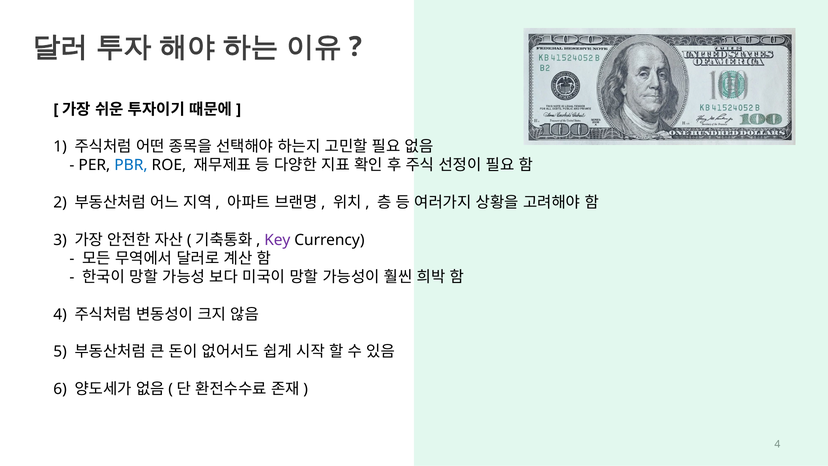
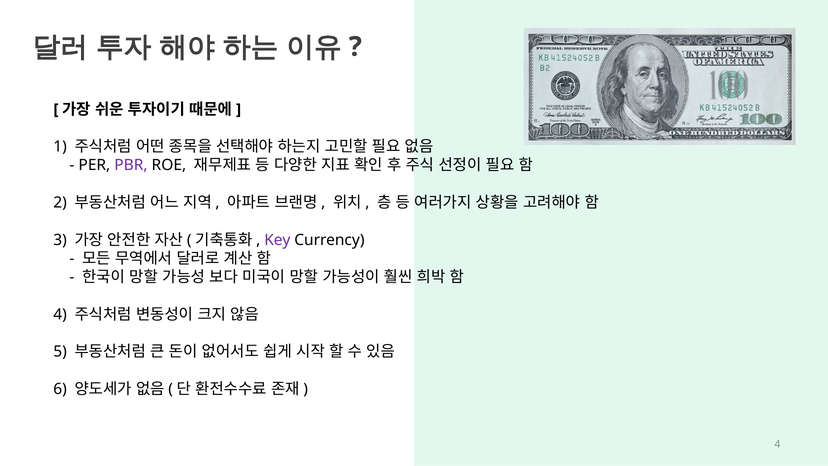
PBR colour: blue -> purple
